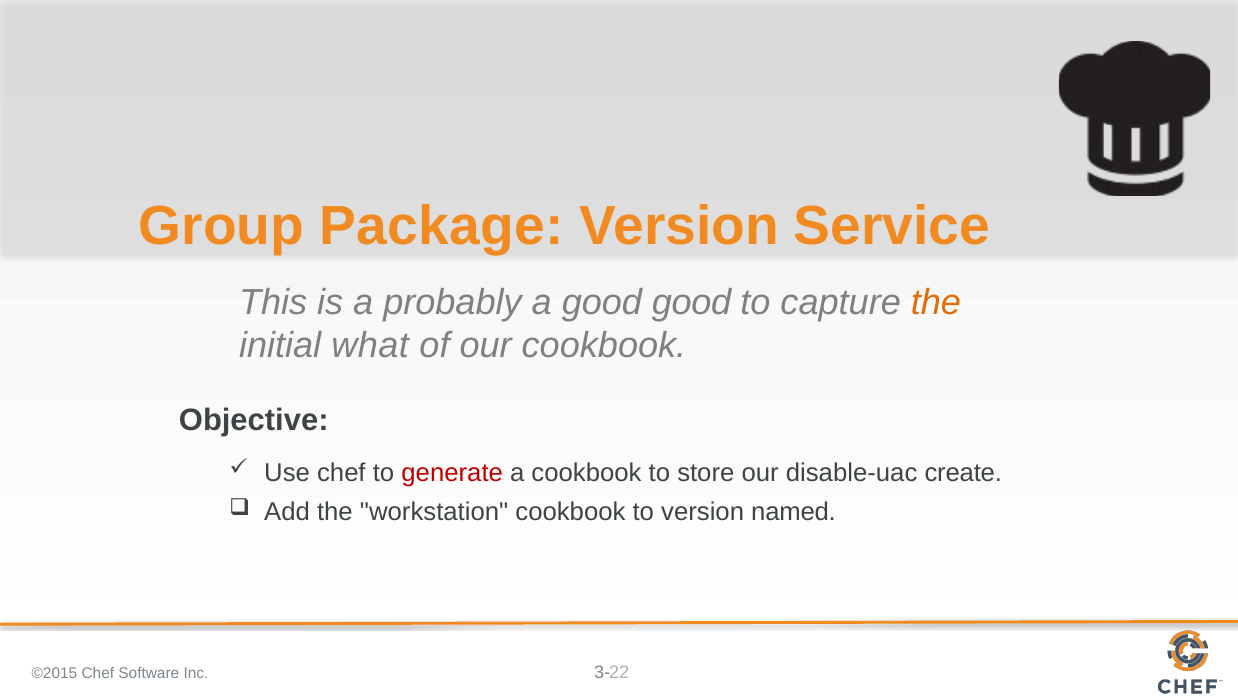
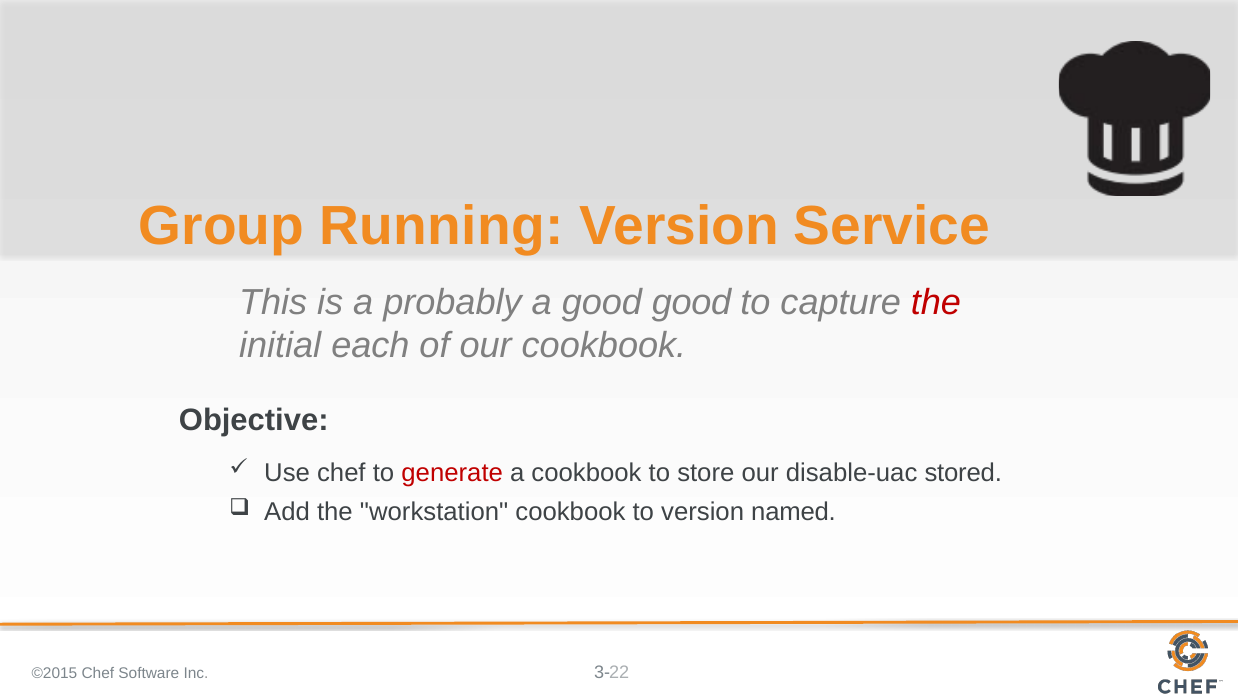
Package: Package -> Running
the at (936, 303) colour: orange -> red
what: what -> each
create: create -> stored
